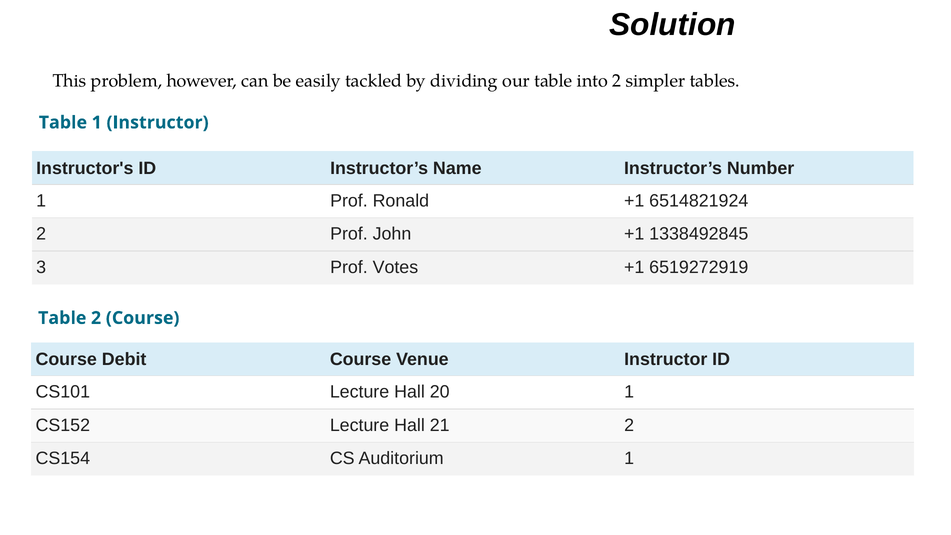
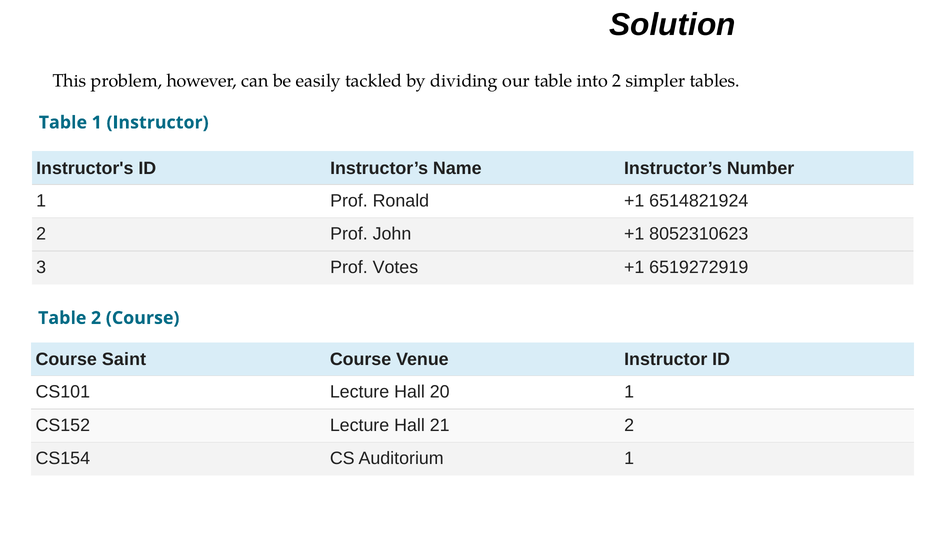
1338492845: 1338492845 -> 8052310623
Debit: Debit -> Saint
